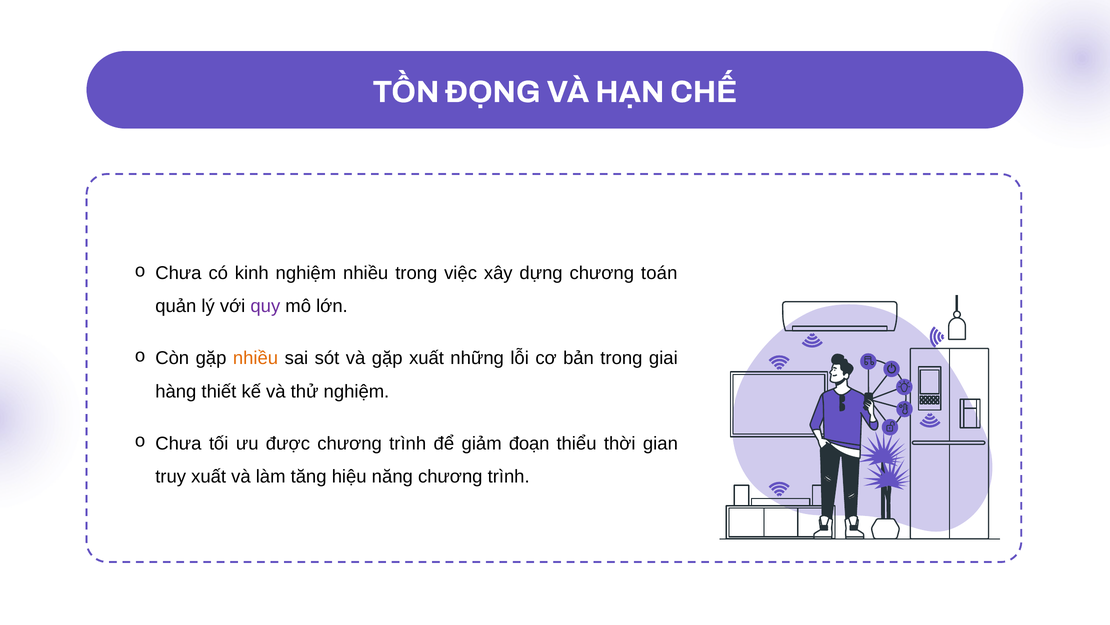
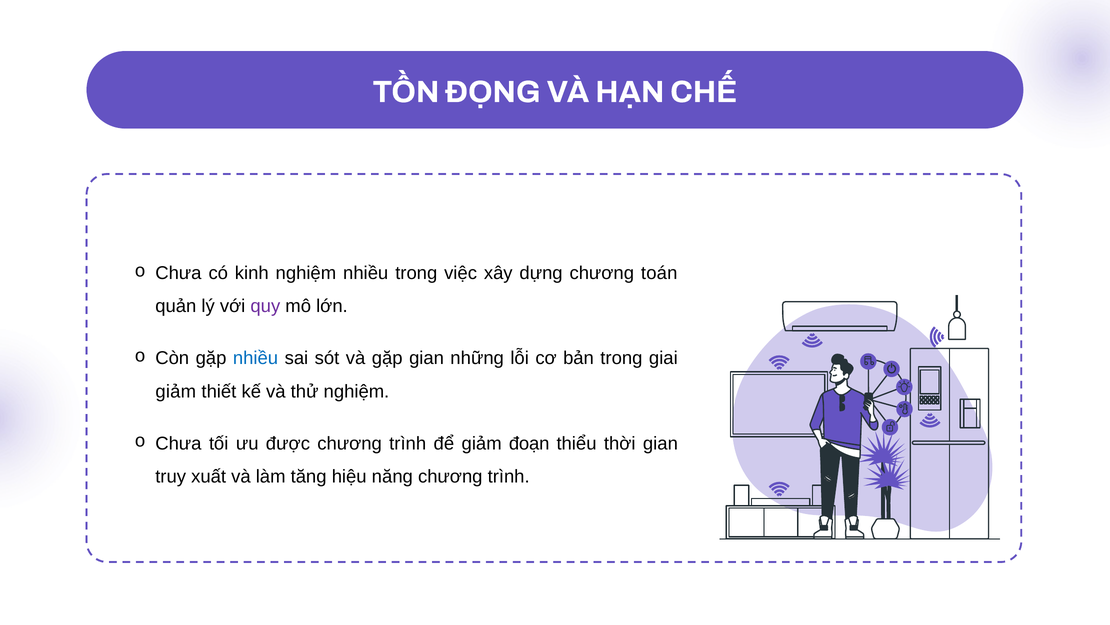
nhiều at (256, 358) colour: orange -> blue
gặp xuất: xuất -> gian
hàng at (176, 391): hàng -> giảm
